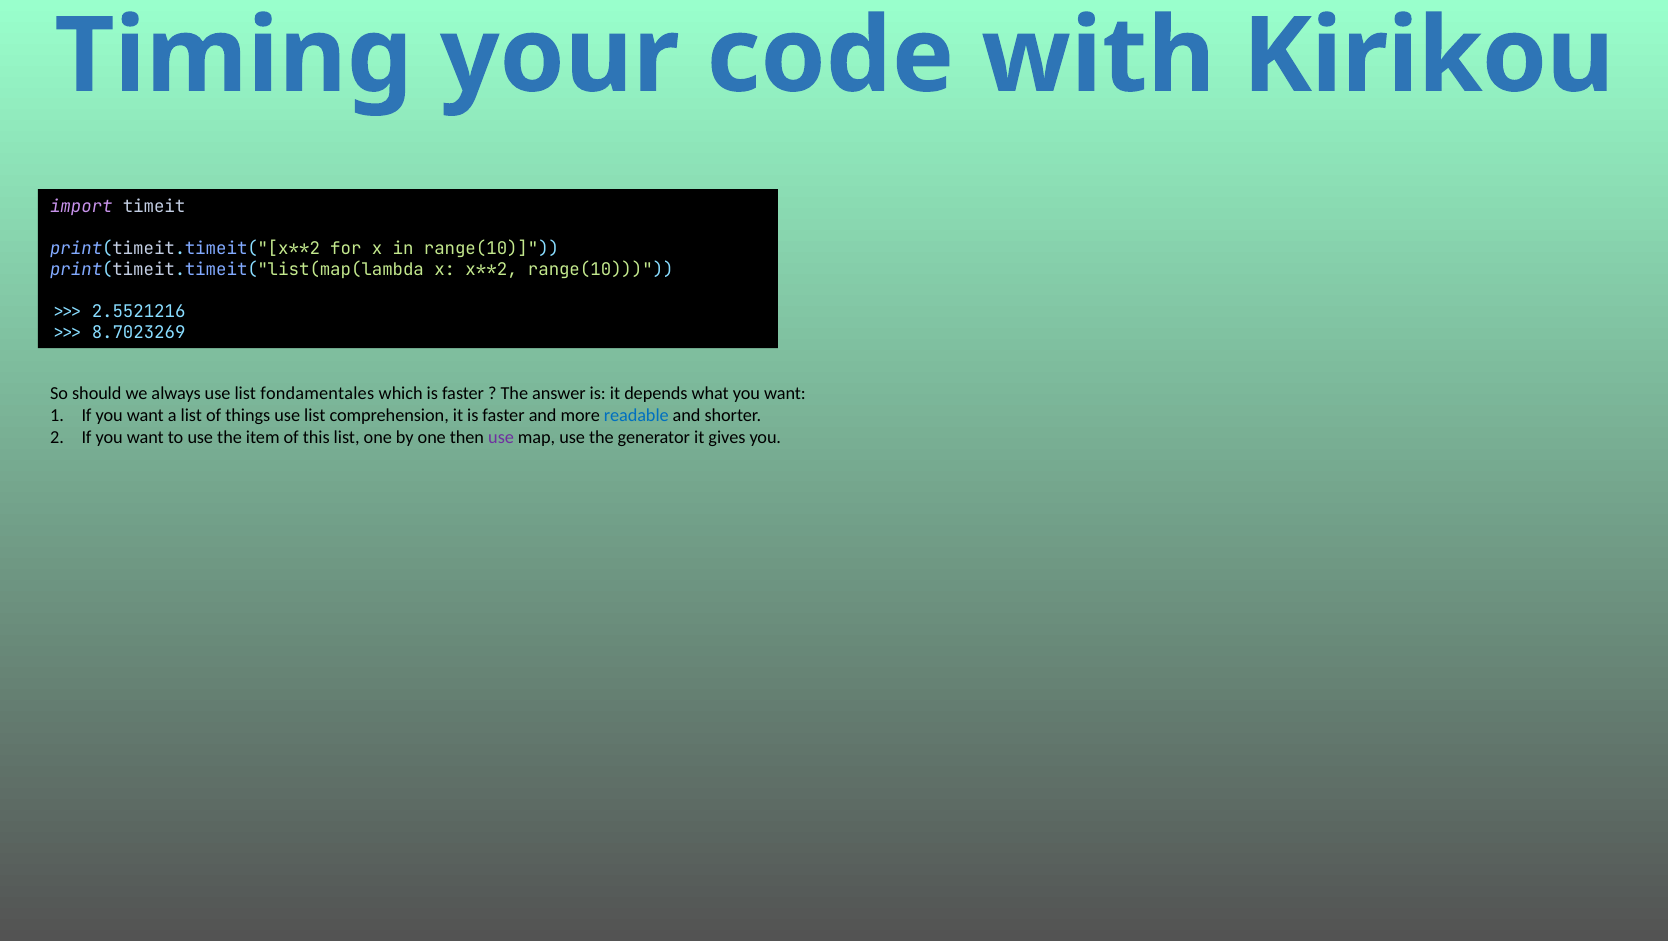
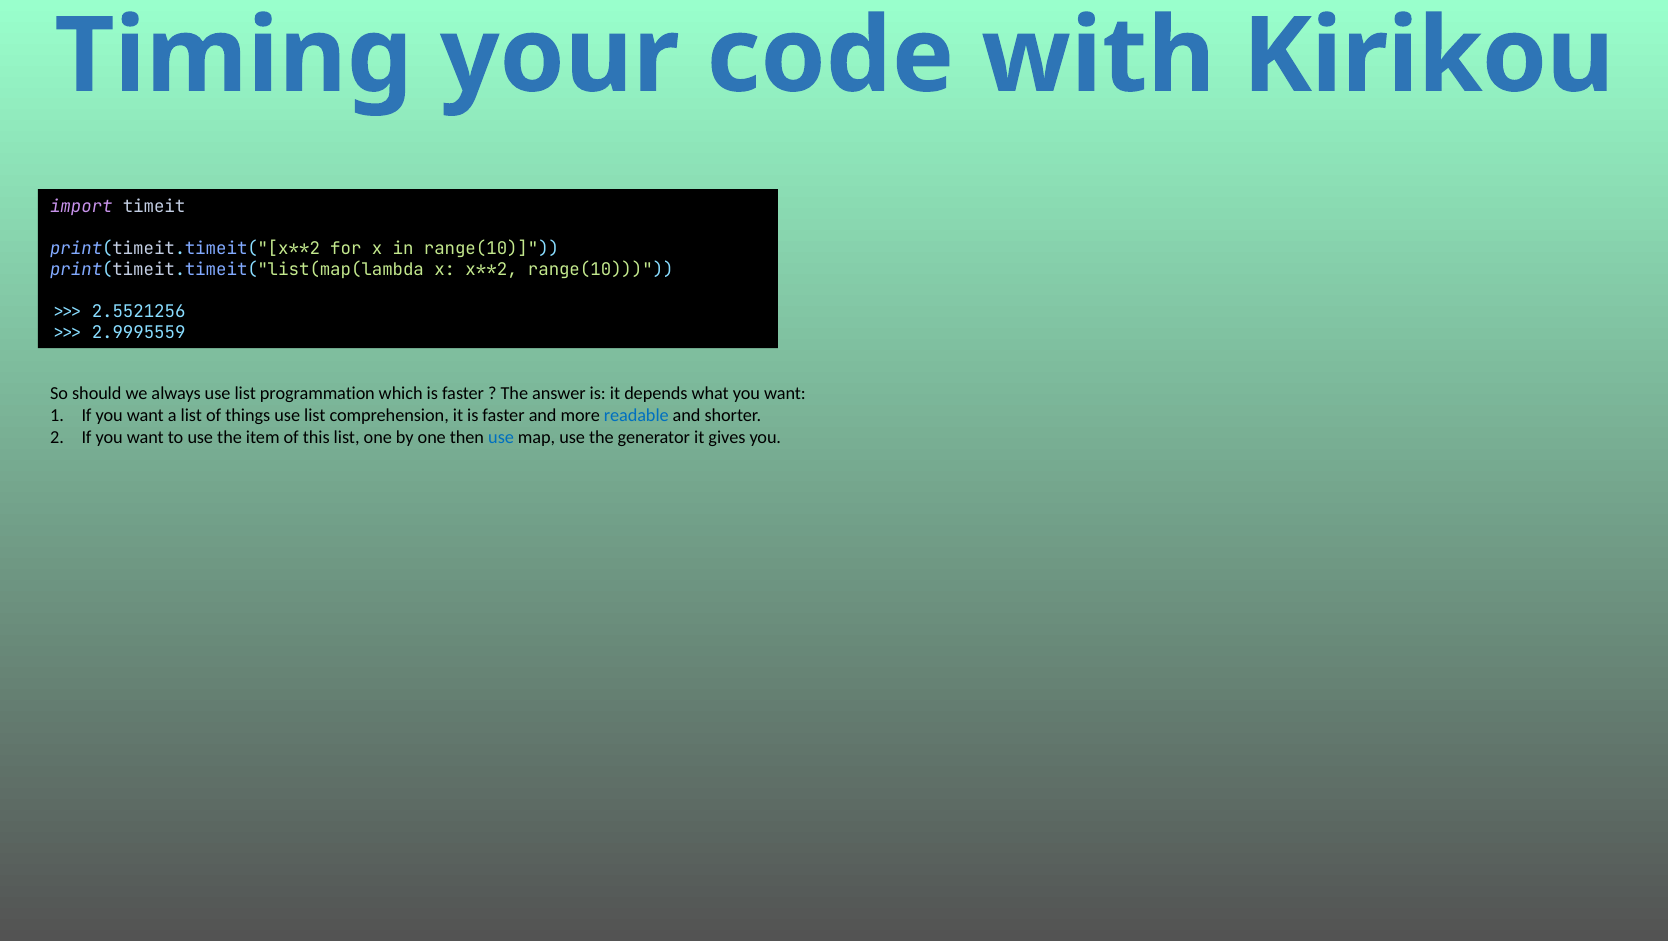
2.5521216: 2.5521216 -> 2.5521256
8.7023269: 8.7023269 -> 2.9995559
fondamentales: fondamentales -> programmation
use at (501, 437) colour: purple -> blue
